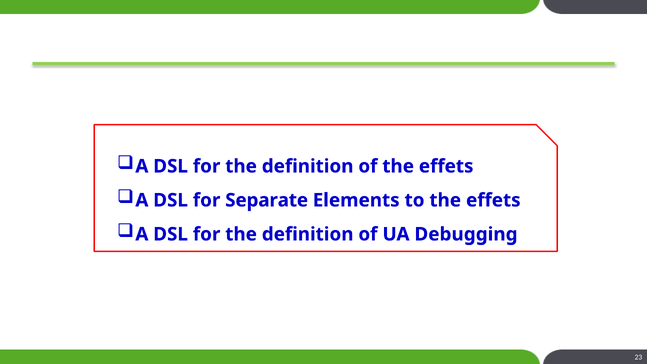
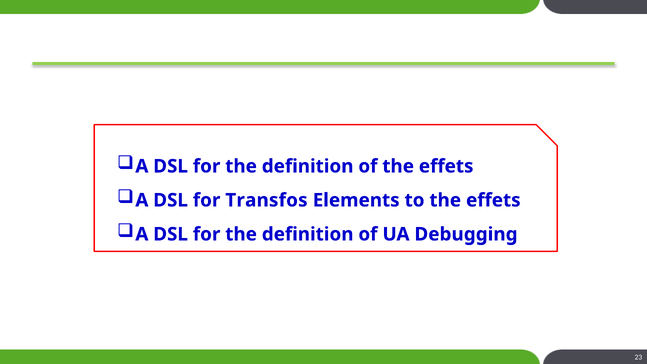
Separate: Separate -> Transfos
